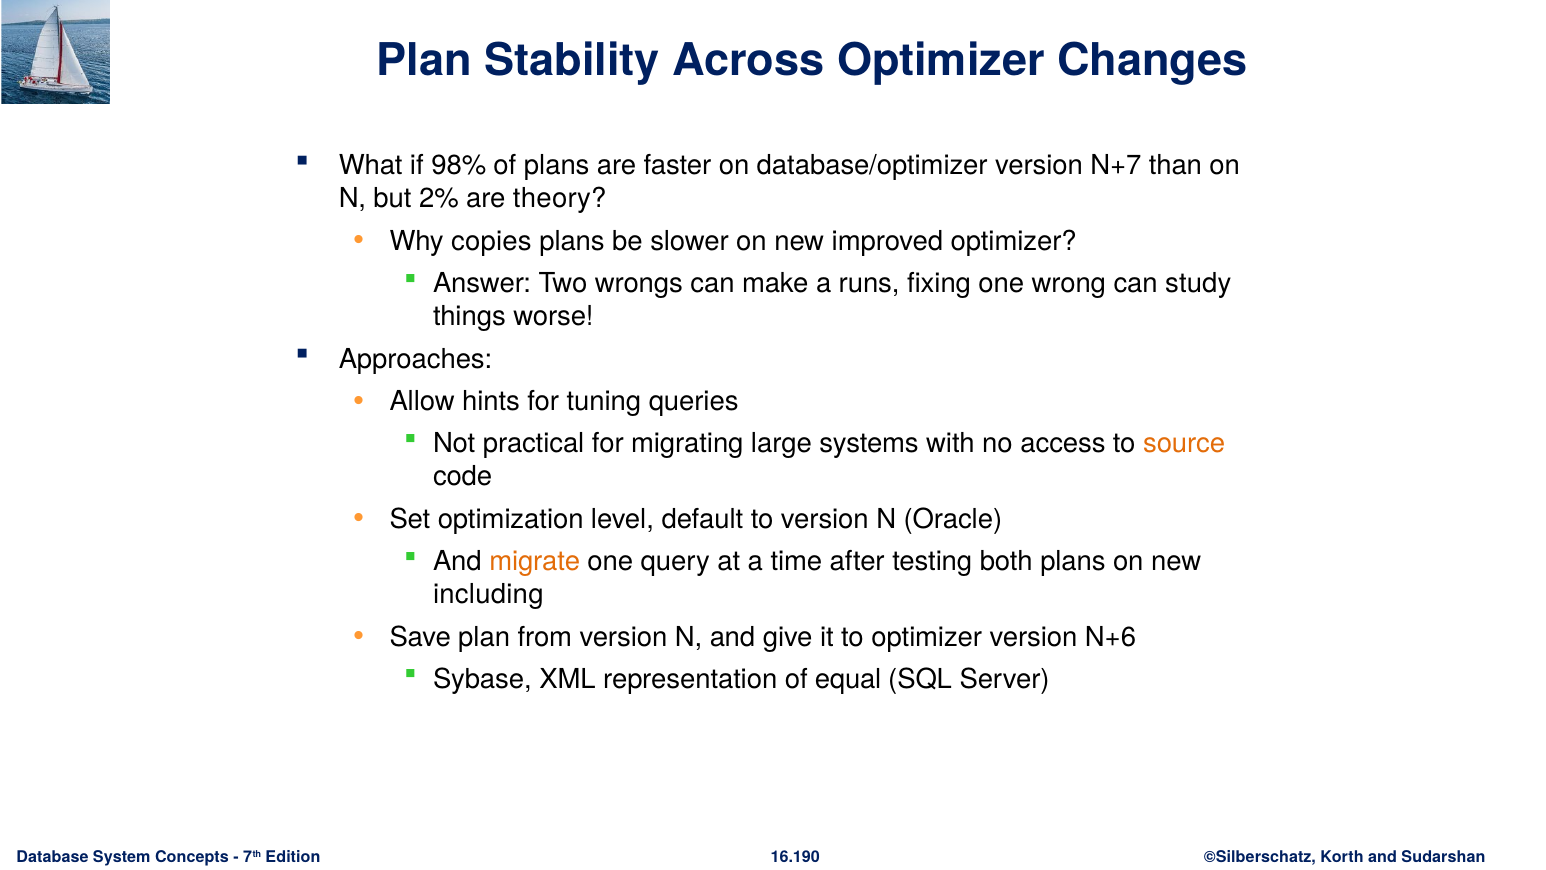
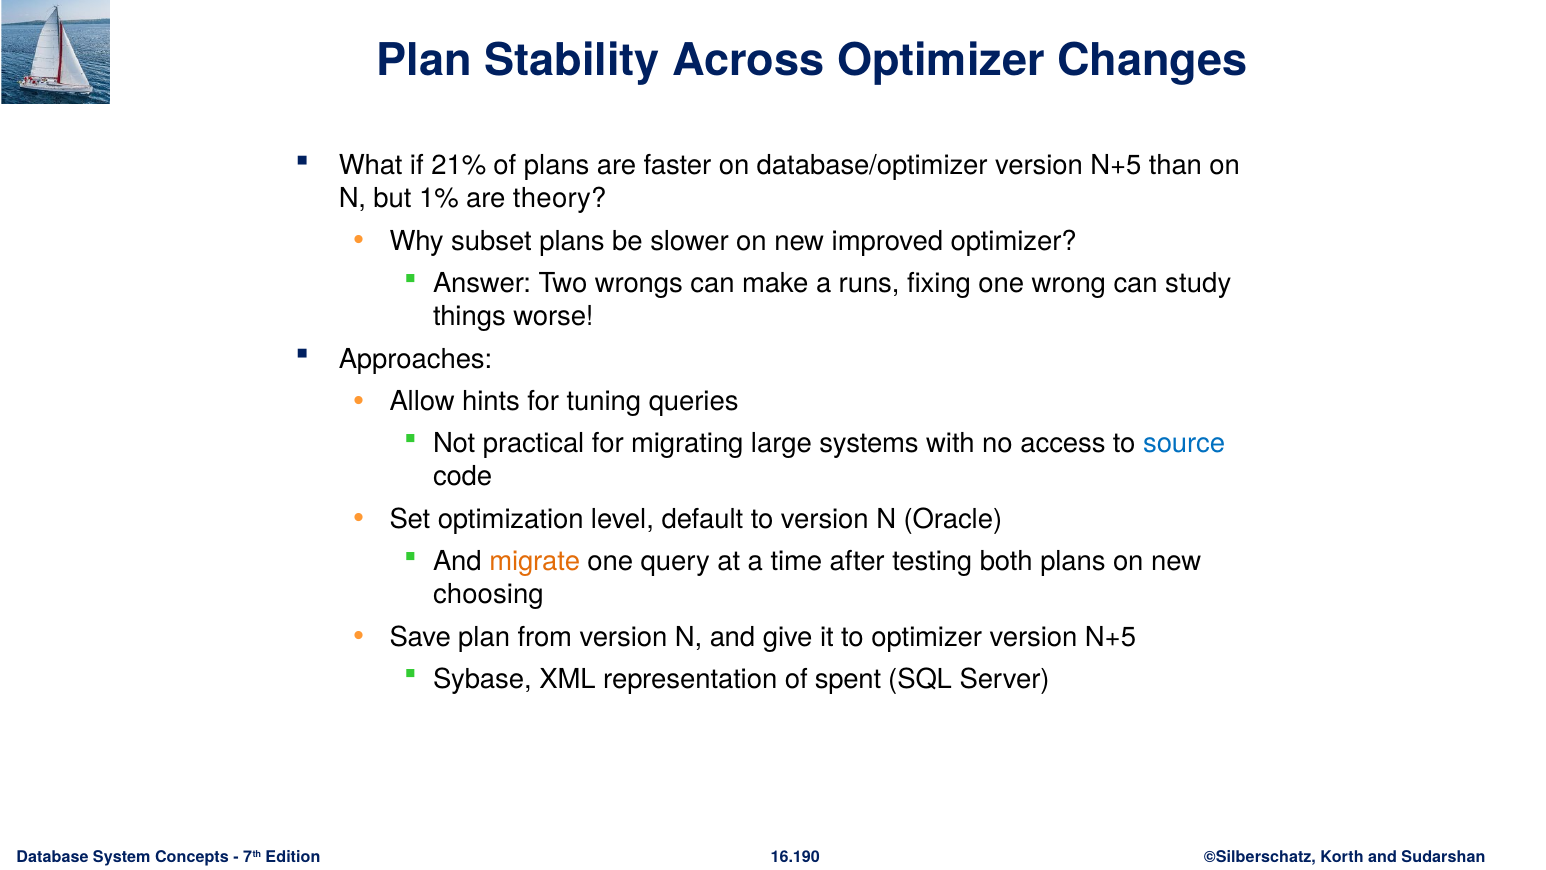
98%: 98% -> 21%
database/optimizer version N+7: N+7 -> N+5
2%: 2% -> 1%
copies: copies -> subset
source colour: orange -> blue
including: including -> choosing
optimizer version N+6: N+6 -> N+5
equal: equal -> spent
